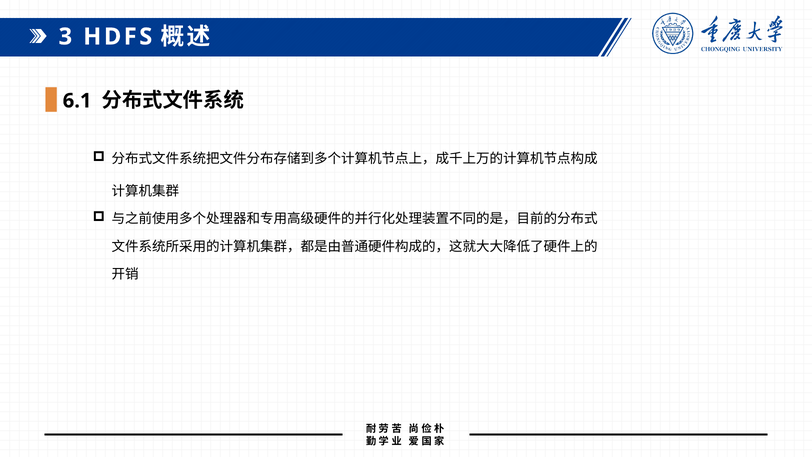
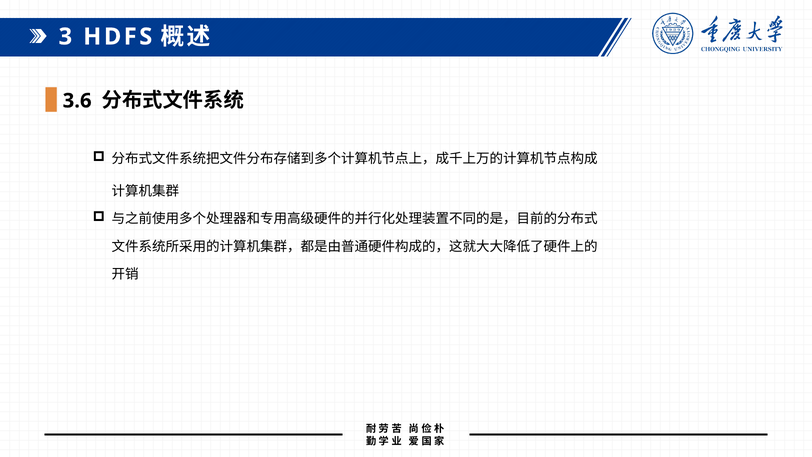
6.1: 6.1 -> 3.6
